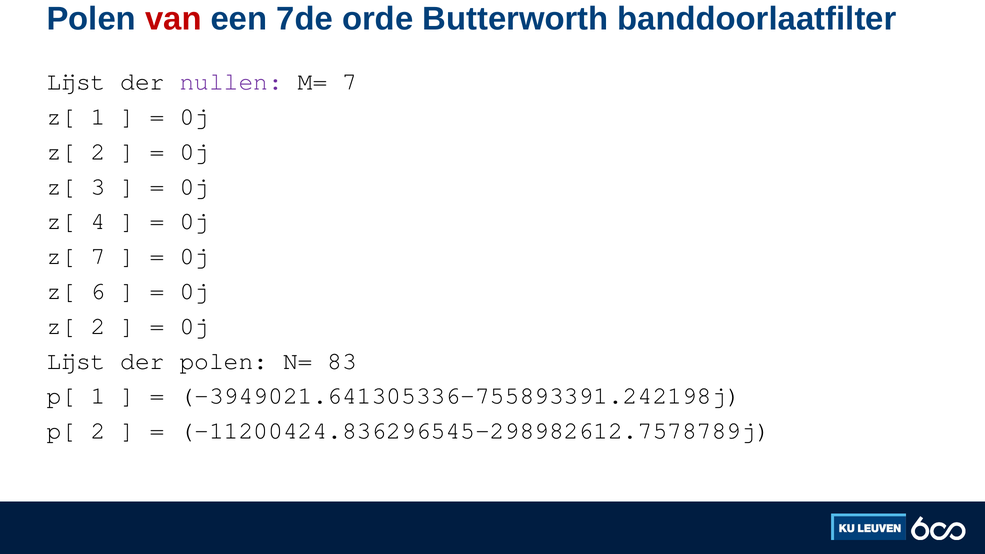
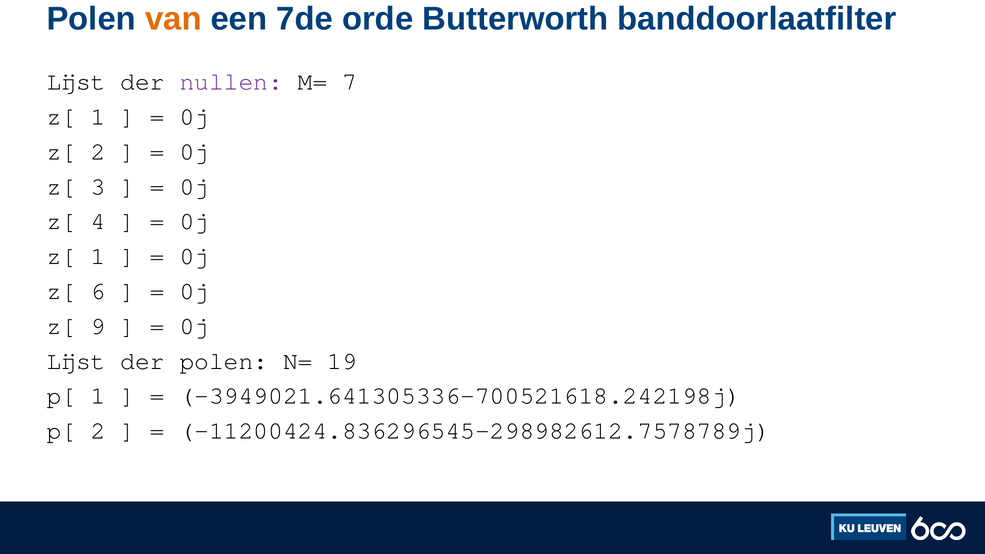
van colour: red -> orange
7 at (98, 256): 7 -> 1
2 at (98, 326): 2 -> 9
83: 83 -> 19
-3949021.641305336-755893391.242198j: -3949021.641305336-755893391.242198j -> -3949021.641305336-700521618.242198j
